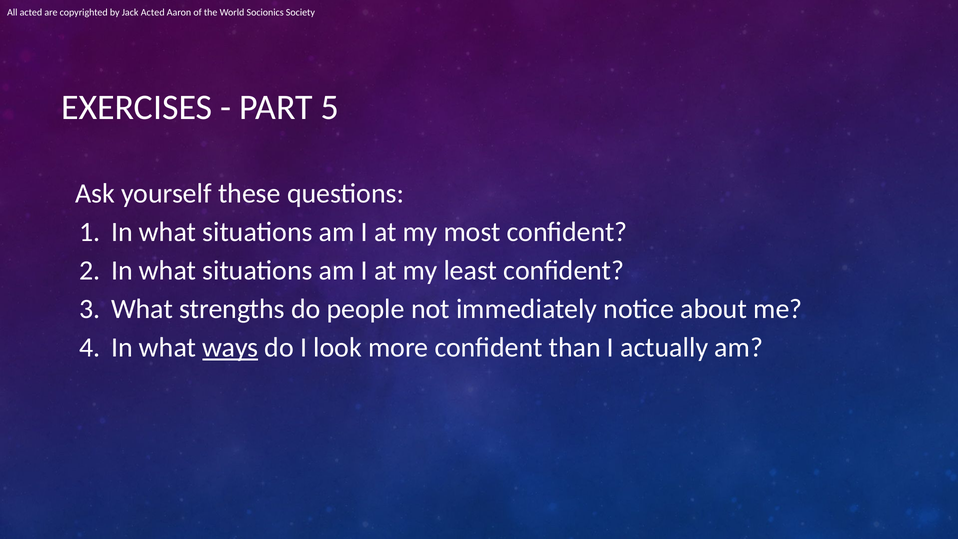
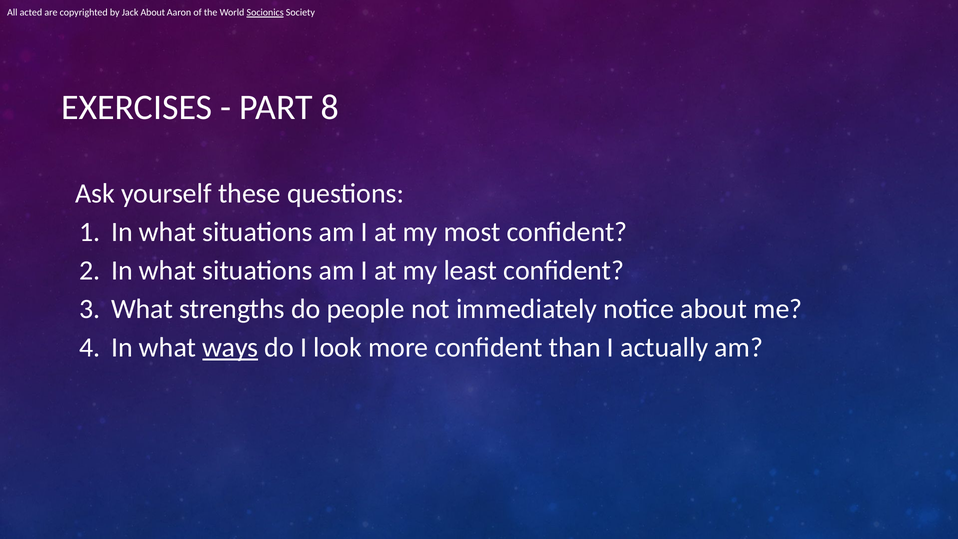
Jack Acted: Acted -> About
Socionics underline: none -> present
5: 5 -> 8
